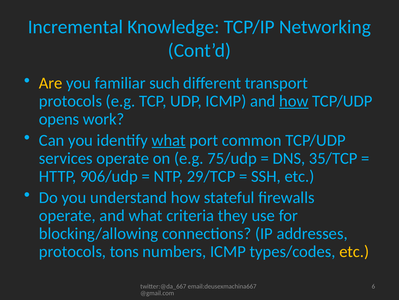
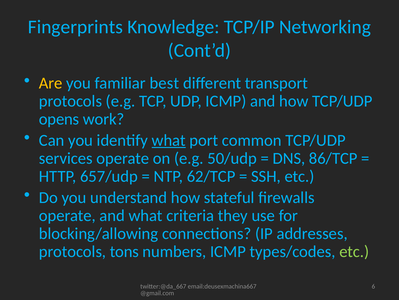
Incremental: Incremental -> Fingerprints
such: such -> best
how at (294, 101) underline: present -> none
75/udp: 75/udp -> 50/udp
35/TCP: 35/TCP -> 86/TCP
906/udp: 906/udp -> 657/udp
29/TCP: 29/TCP -> 62/TCP
etc at (354, 251) colour: yellow -> light green
